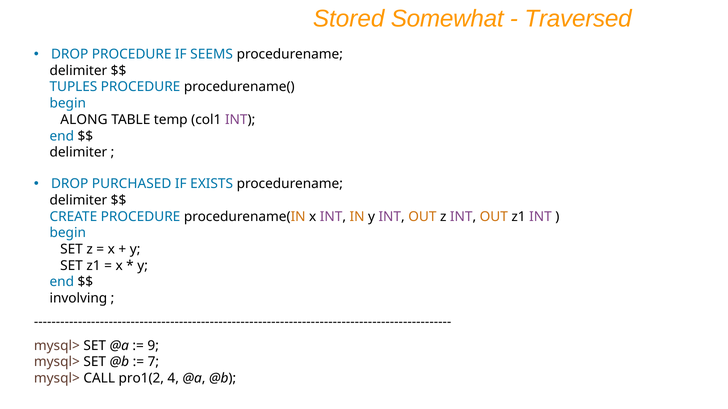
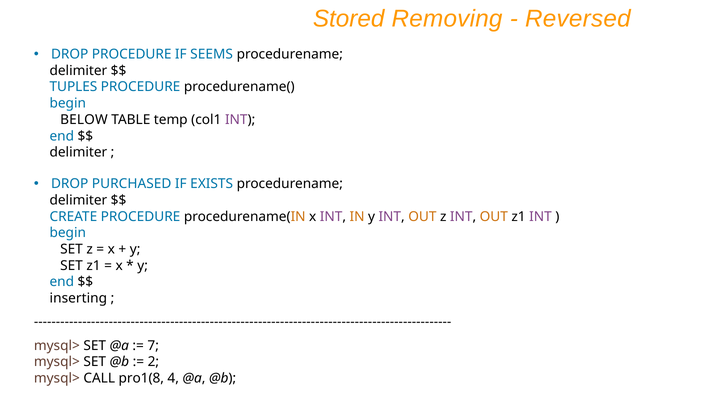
Somewhat: Somewhat -> Removing
Traversed: Traversed -> Reversed
ALONG: ALONG -> BELOW
involving: involving -> inserting
9: 9 -> 7
7: 7 -> 2
pro1(2: pro1(2 -> pro1(8
